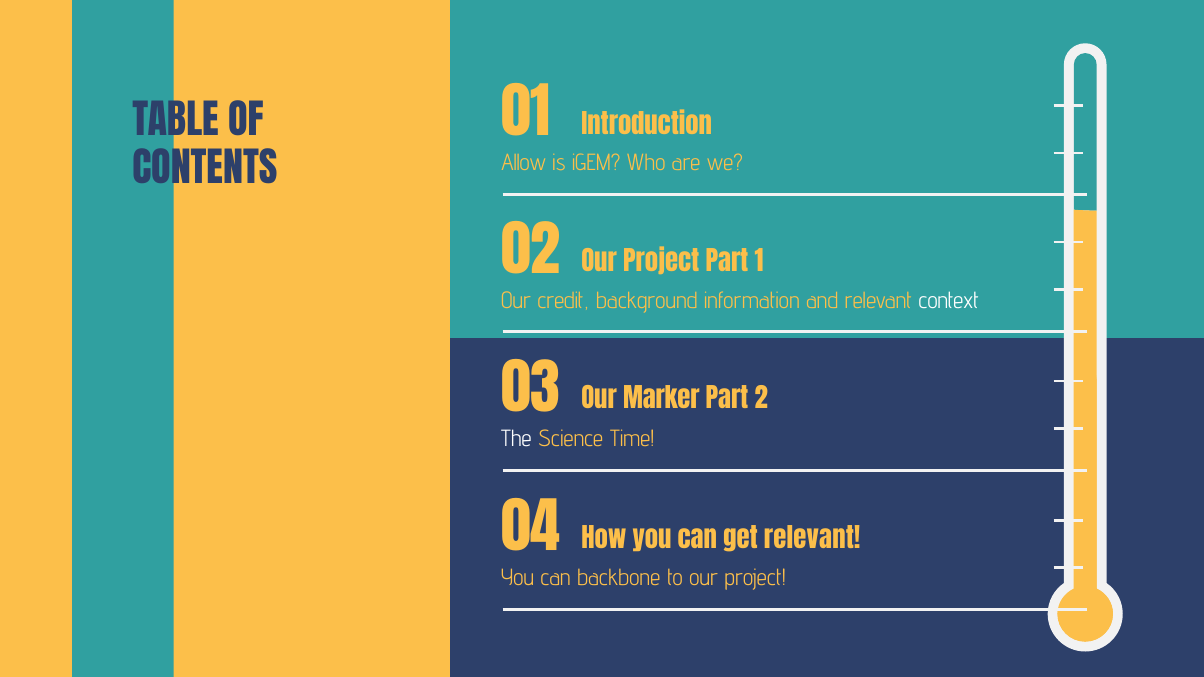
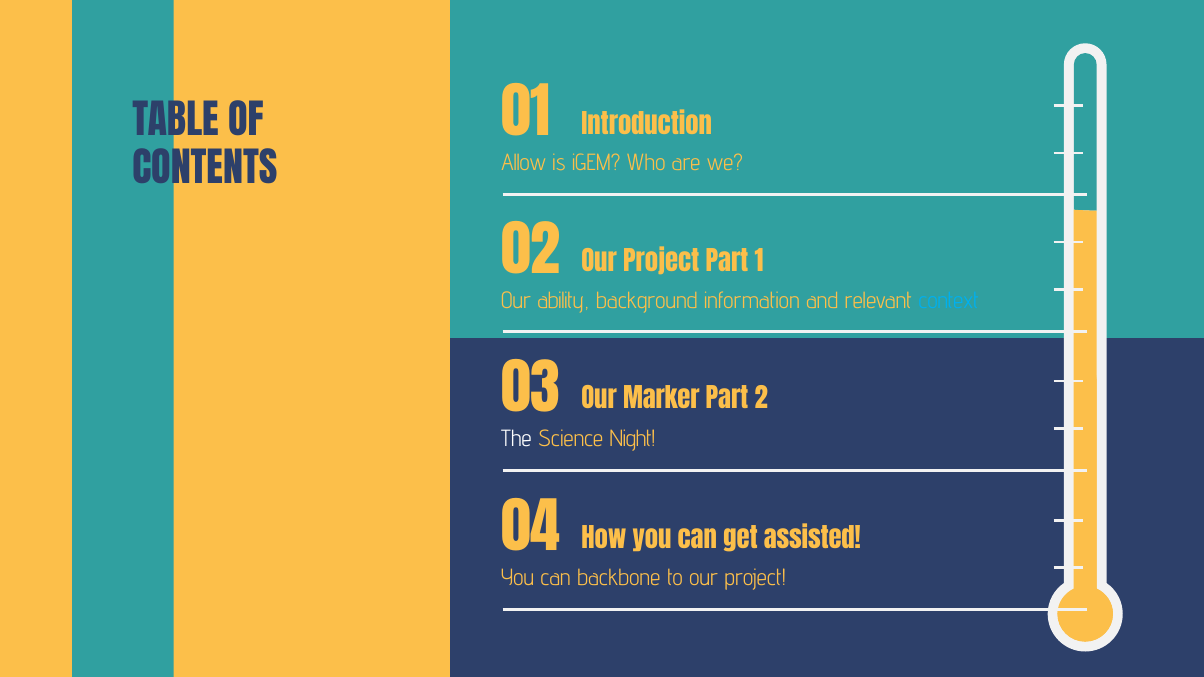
credit: credit -> ability
context colour: white -> light blue
Time: Time -> Night
get relevant: relevant -> assisted
